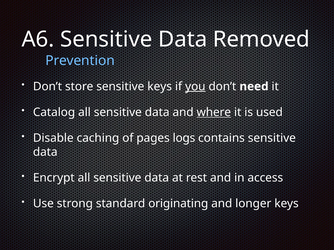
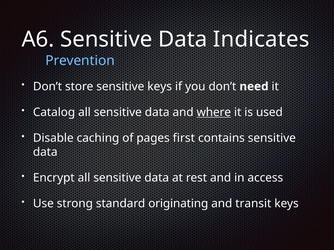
Removed: Removed -> Indicates
you underline: present -> none
logs: logs -> first
longer: longer -> transit
